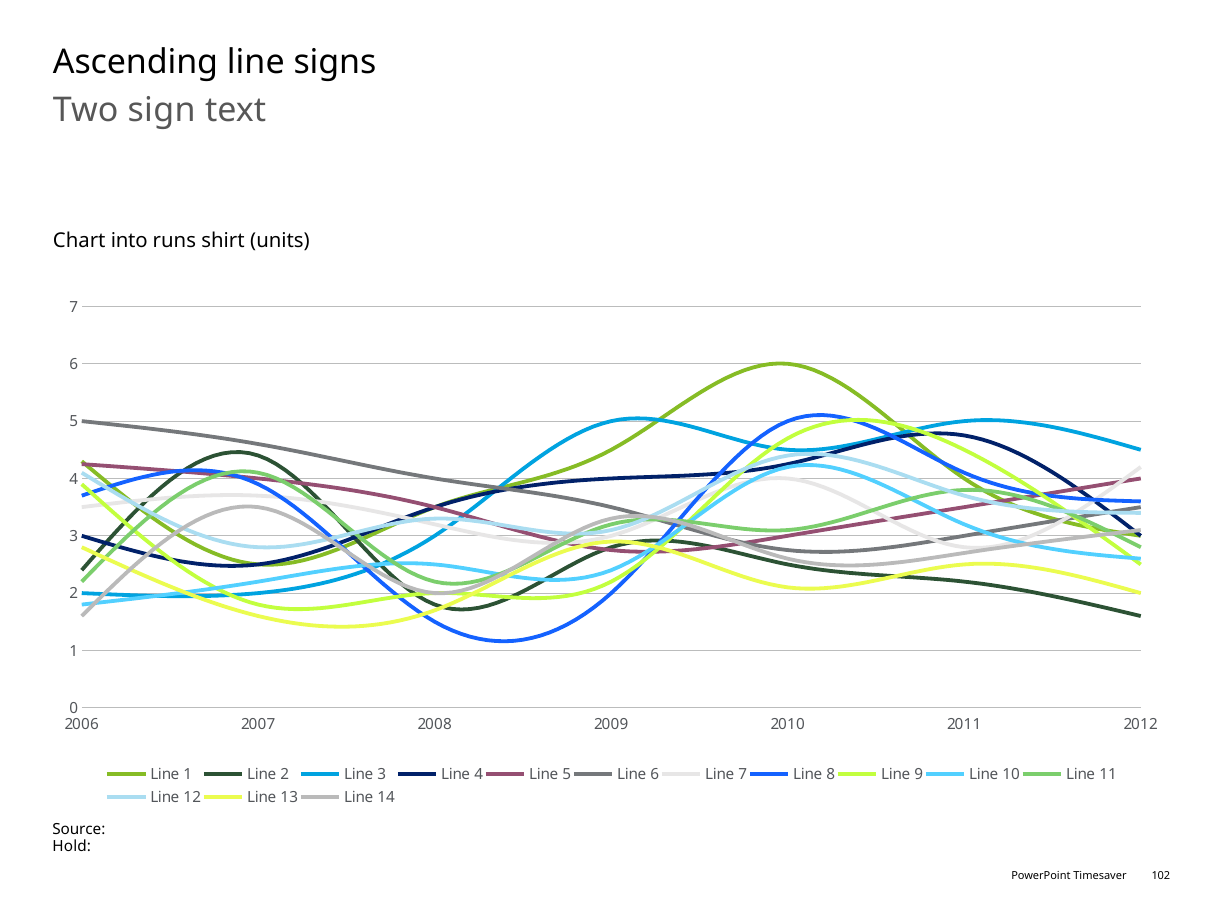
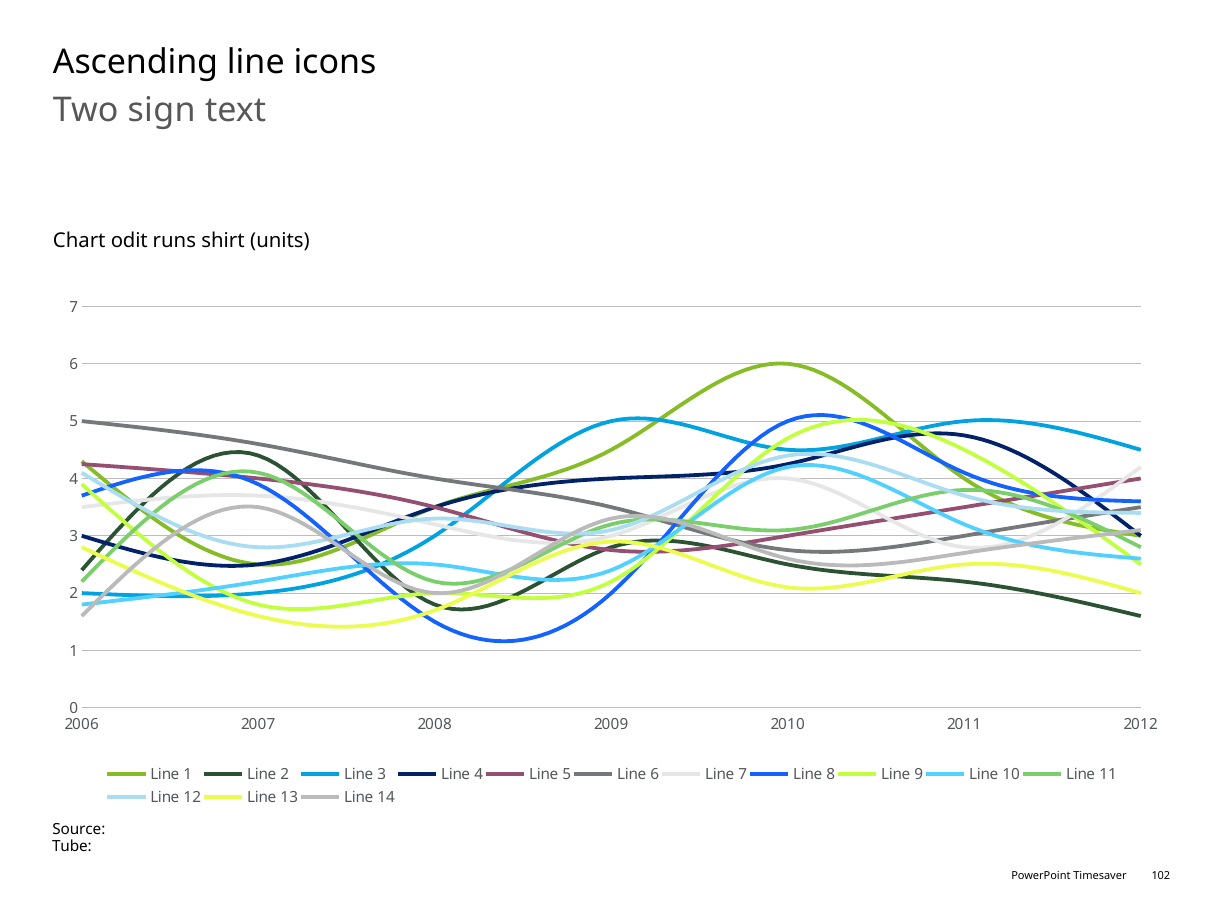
signs: signs -> icons
into: into -> odit
Hold: Hold -> Tube
